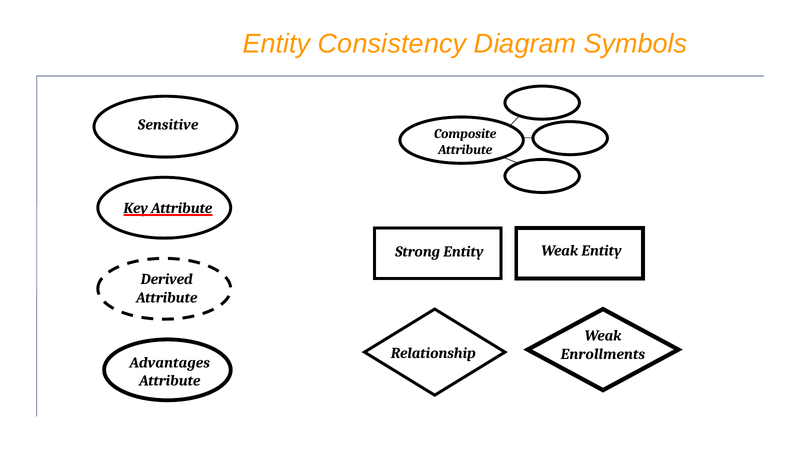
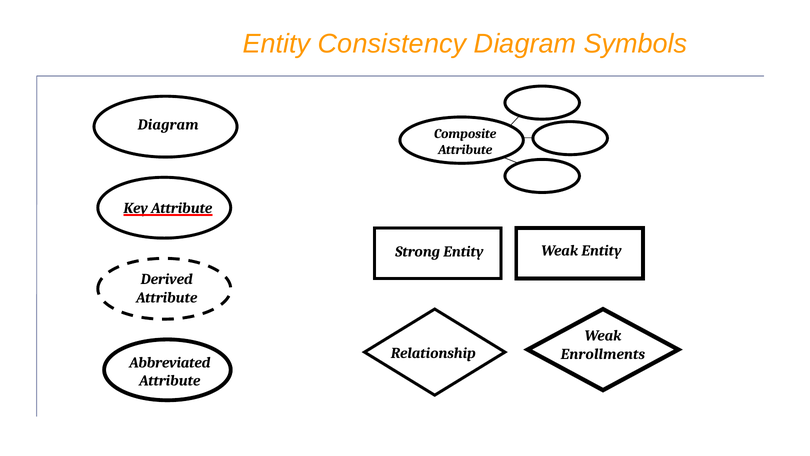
Sensitive at (168, 125): Sensitive -> Diagram
Advantages: Advantages -> Abbreviated
